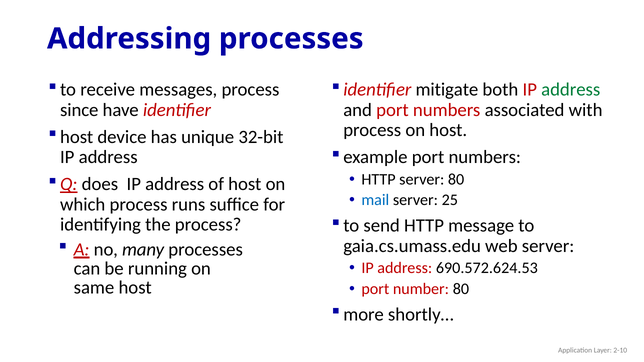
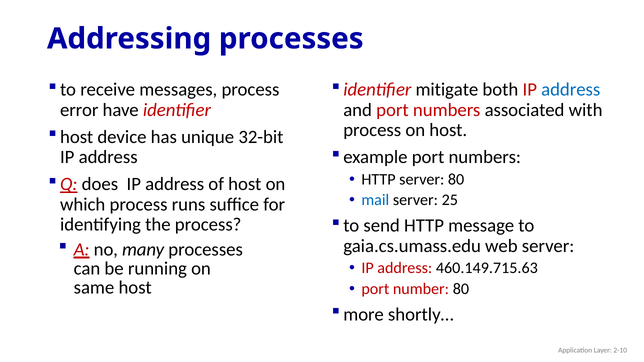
address at (571, 90) colour: green -> blue
since: since -> error
690.572.624.53: 690.572.624.53 -> 460.149.715.63
